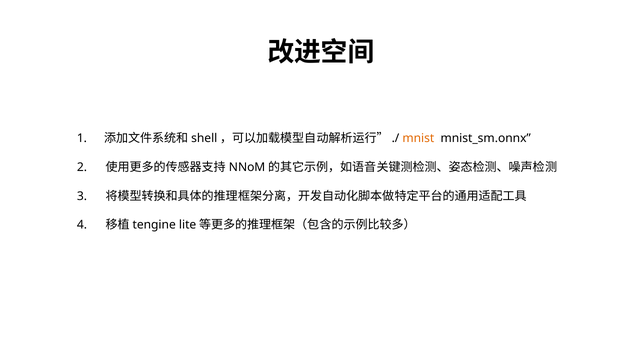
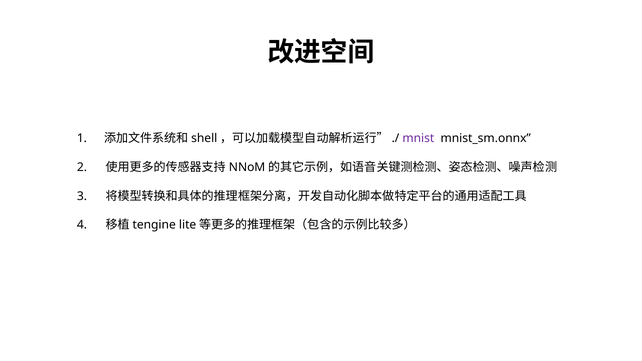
mnist colour: orange -> purple
